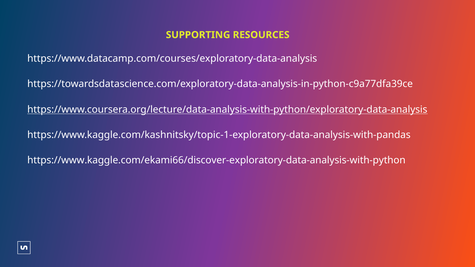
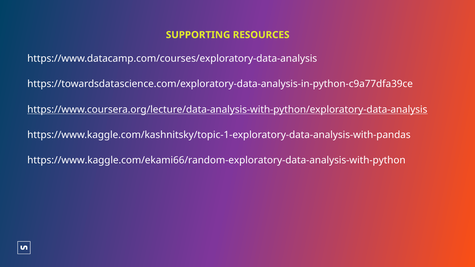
https://www.kaggle.com/ekami66/discover-exploratory-data-analysis-with-python: https://www.kaggle.com/ekami66/discover-exploratory-data-analysis-with-python -> https://www.kaggle.com/ekami66/random-exploratory-data-analysis-with-python
